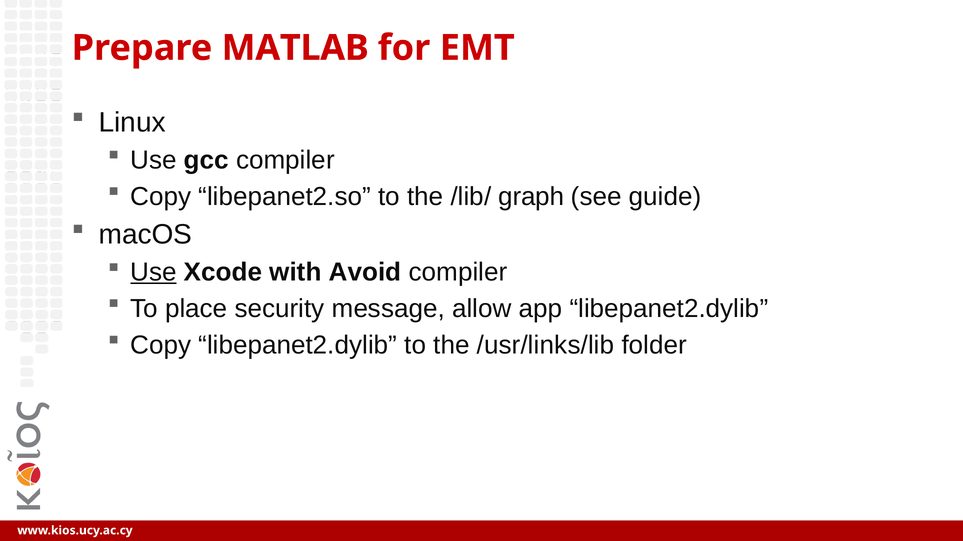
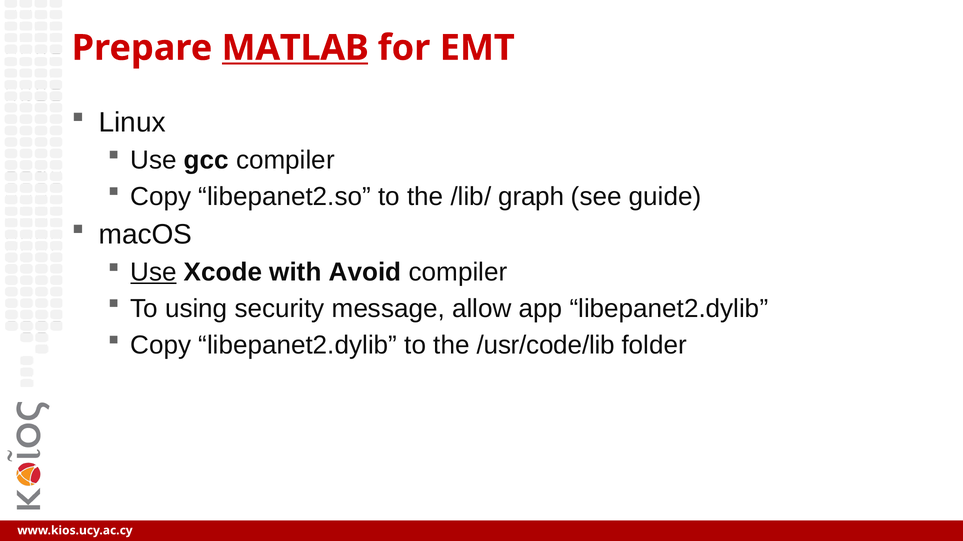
MATLAB underline: none -> present
place: place -> using
/usr/links/lib: /usr/links/lib -> /usr/code/lib
